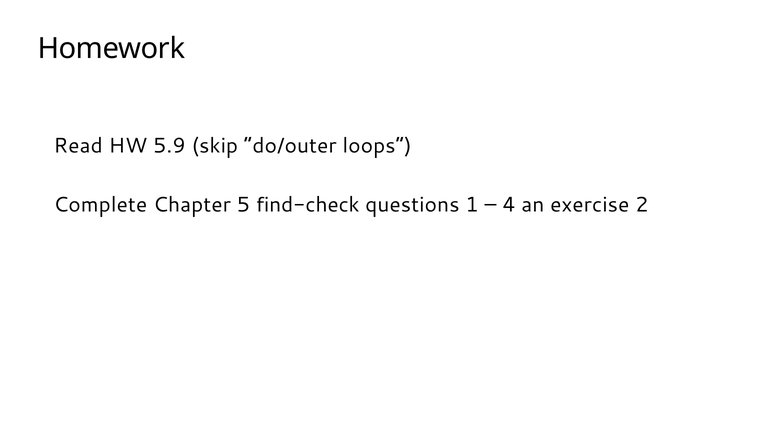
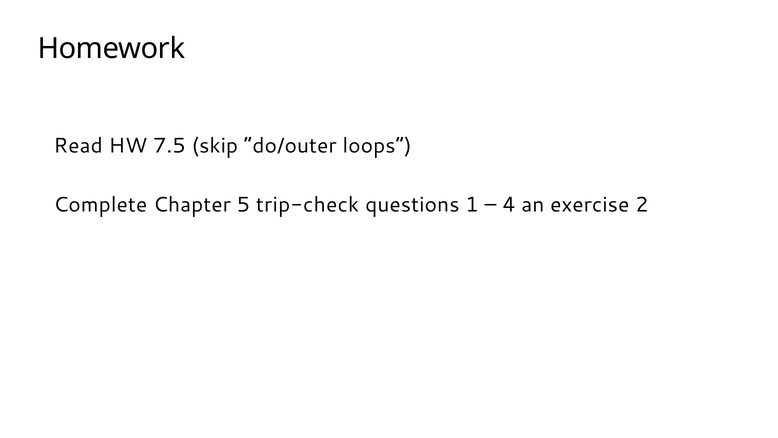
5.9: 5.9 -> 7.5
find-check: find-check -> trip-check
